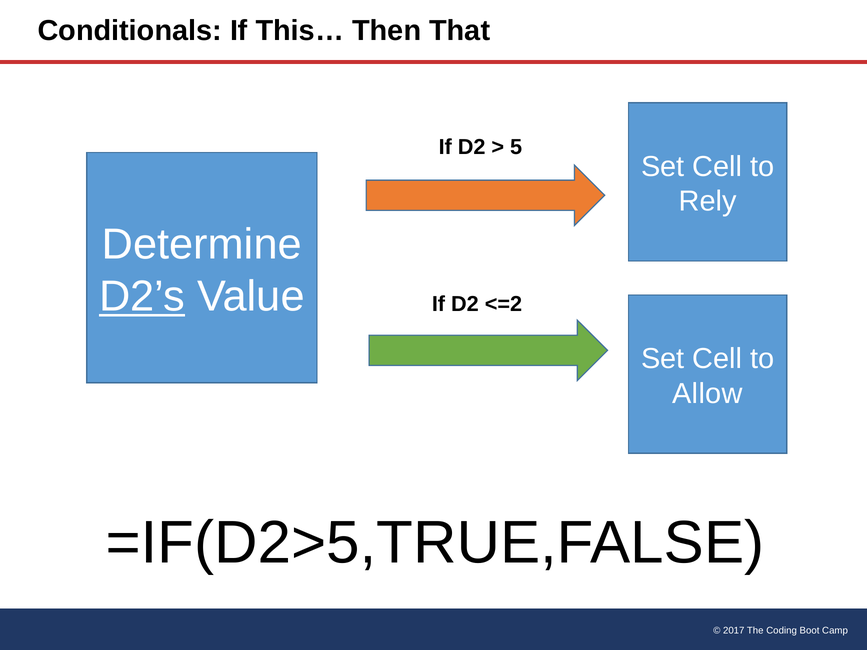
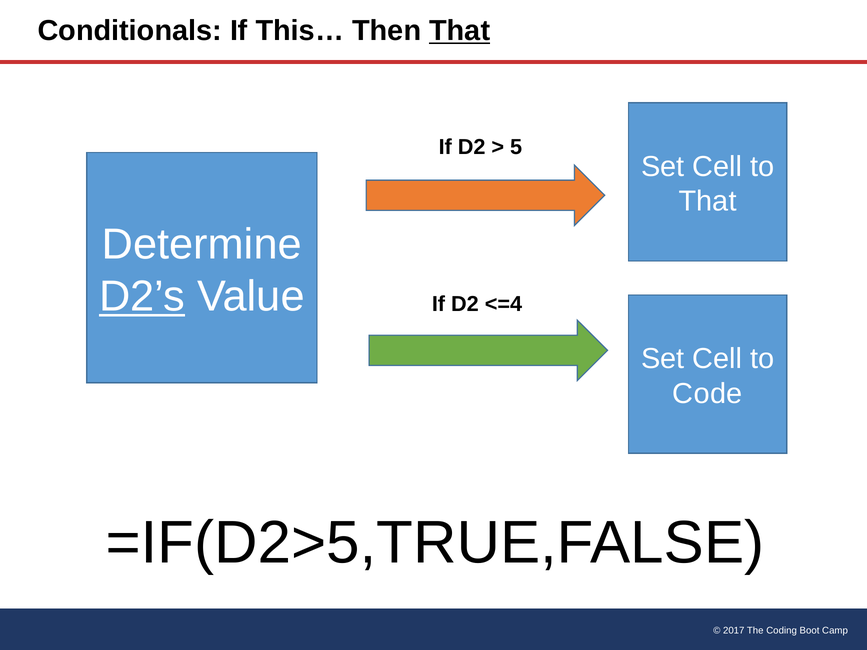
That at (460, 31) underline: none -> present
Rely at (708, 201): Rely -> That
<=2: <=2 -> <=4
Allow: Allow -> Code
